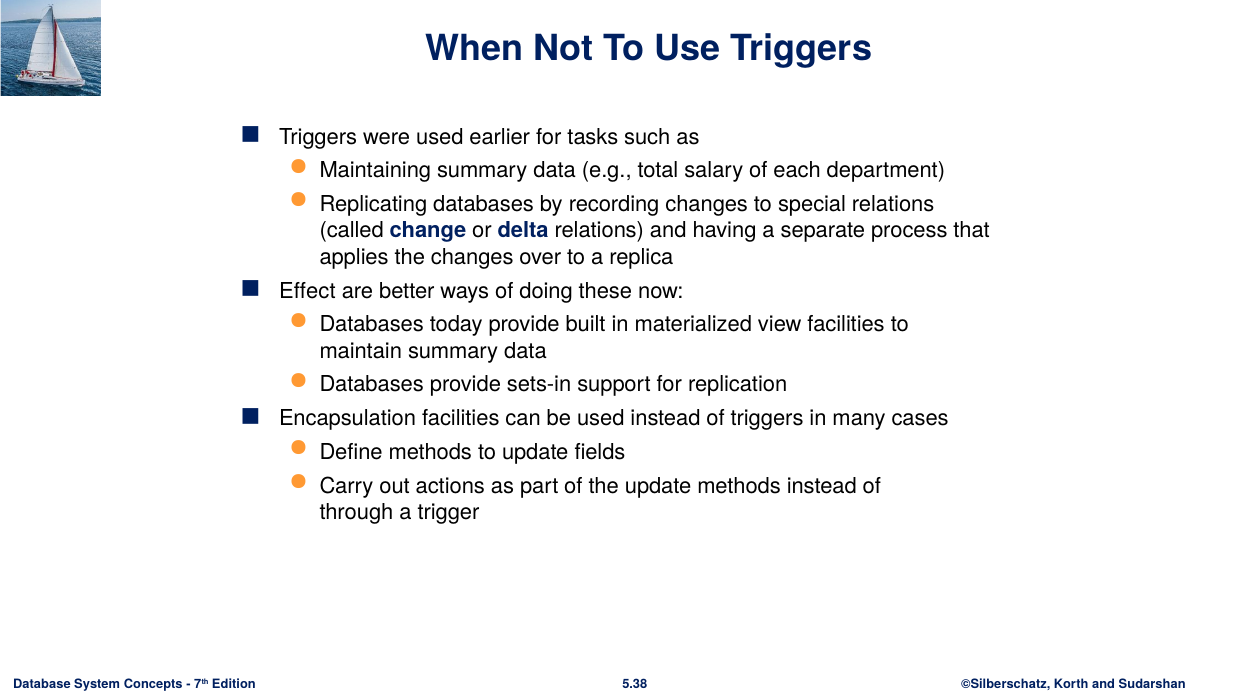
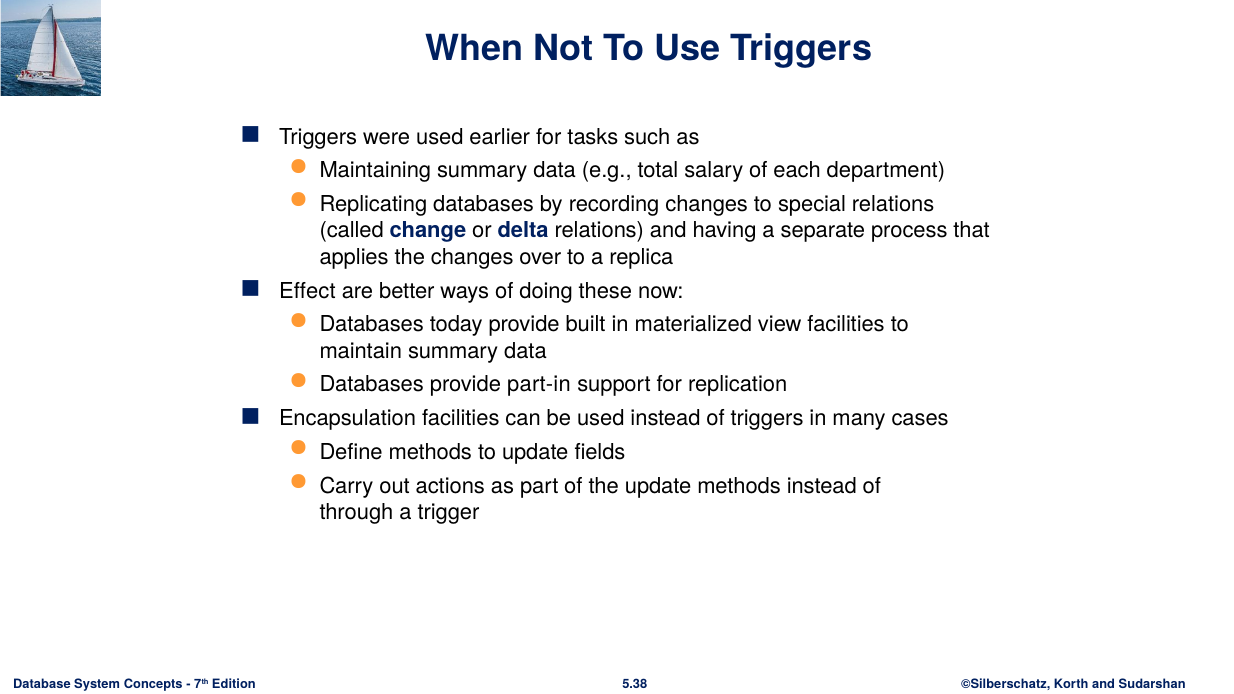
sets-in: sets-in -> part-in
